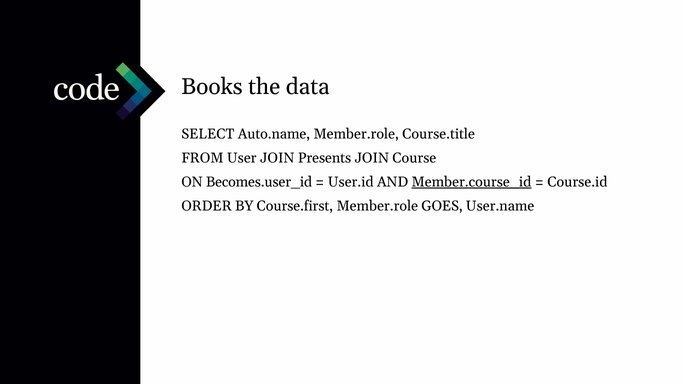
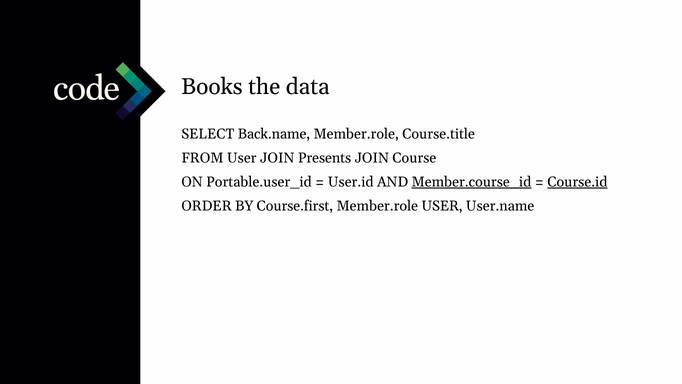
Auto.name: Auto.name -> Back.name
Becomes.user_id: Becomes.user_id -> Portable.user_id
Course.id underline: none -> present
Member.role GOES: GOES -> USER
